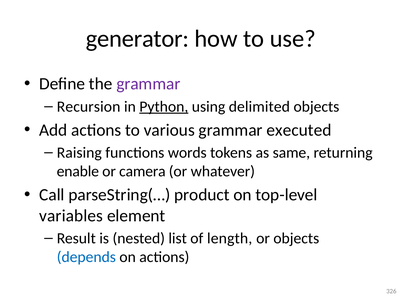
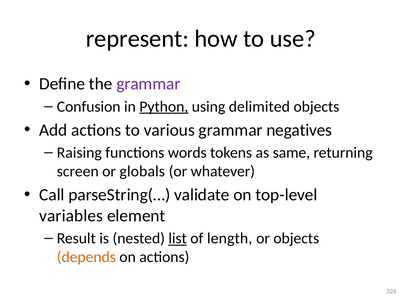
generator: generator -> represent
Recursion: Recursion -> Confusion
executed: executed -> negatives
enable: enable -> screen
camera: camera -> globals
product: product -> validate
list underline: none -> present
depends colour: blue -> orange
